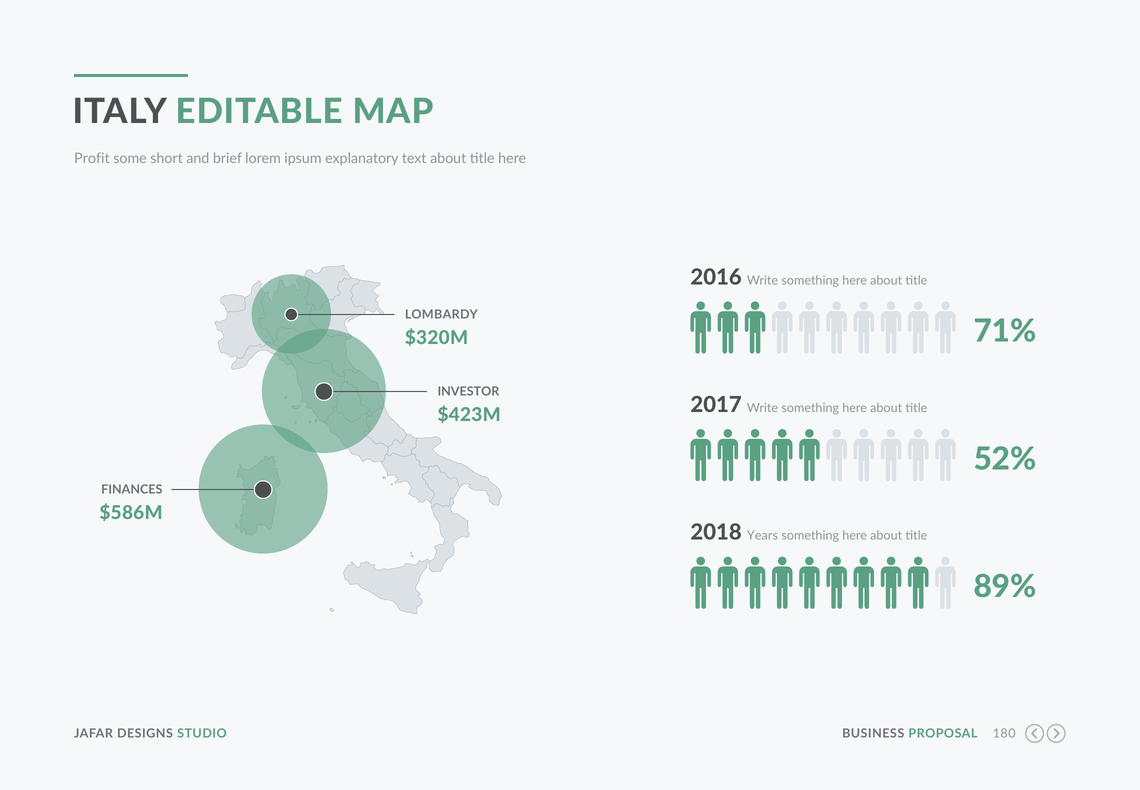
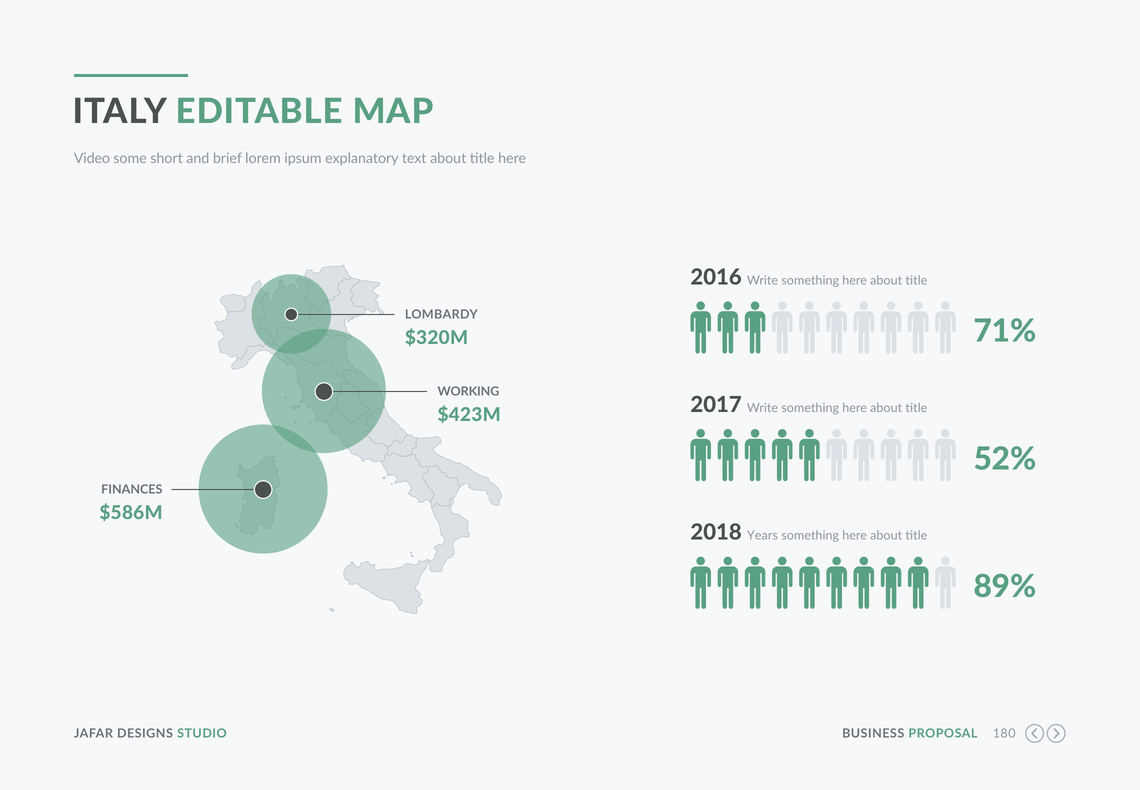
Profit: Profit -> Video
INVESTOR: INVESTOR -> WORKING
